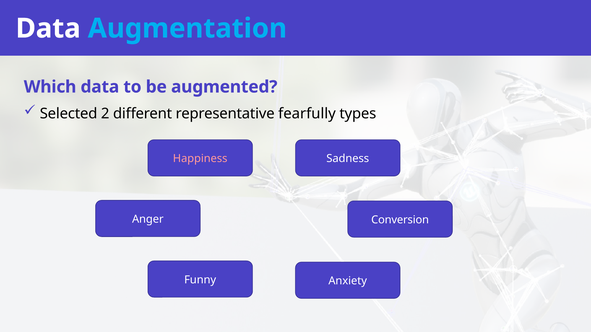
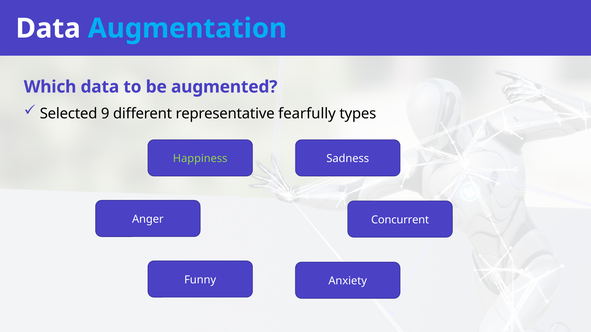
2: 2 -> 9
Happiness colour: pink -> light green
Conversion: Conversion -> Concurrent
